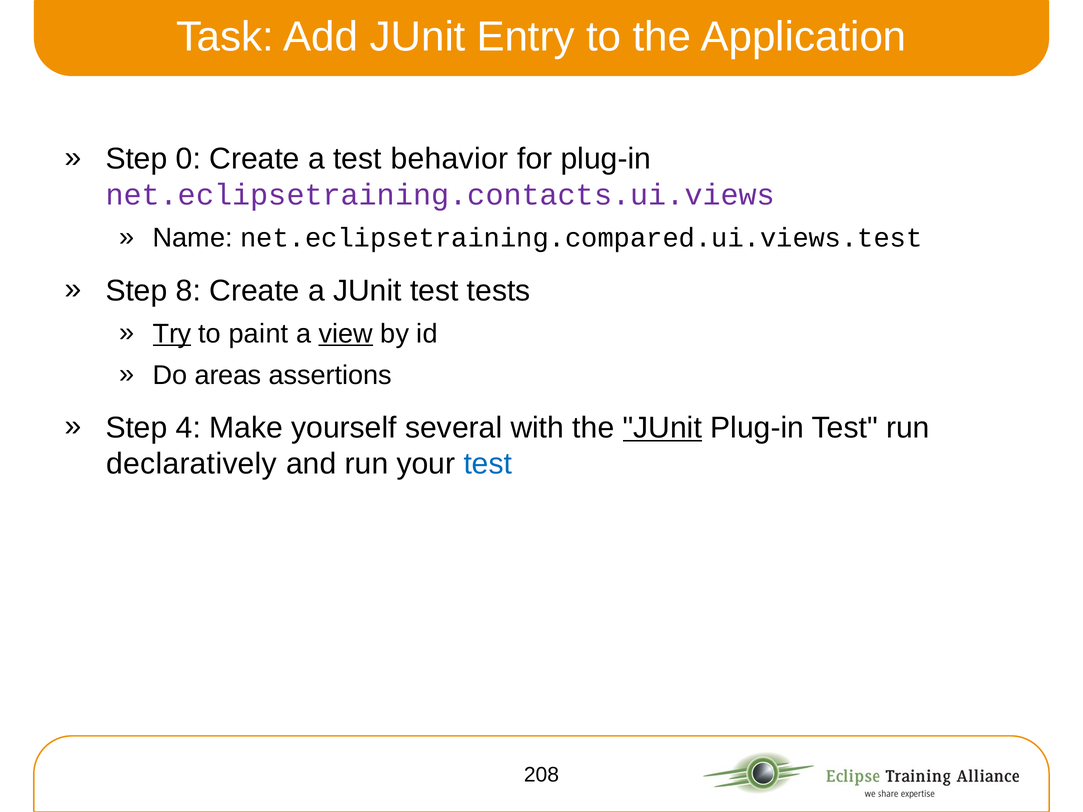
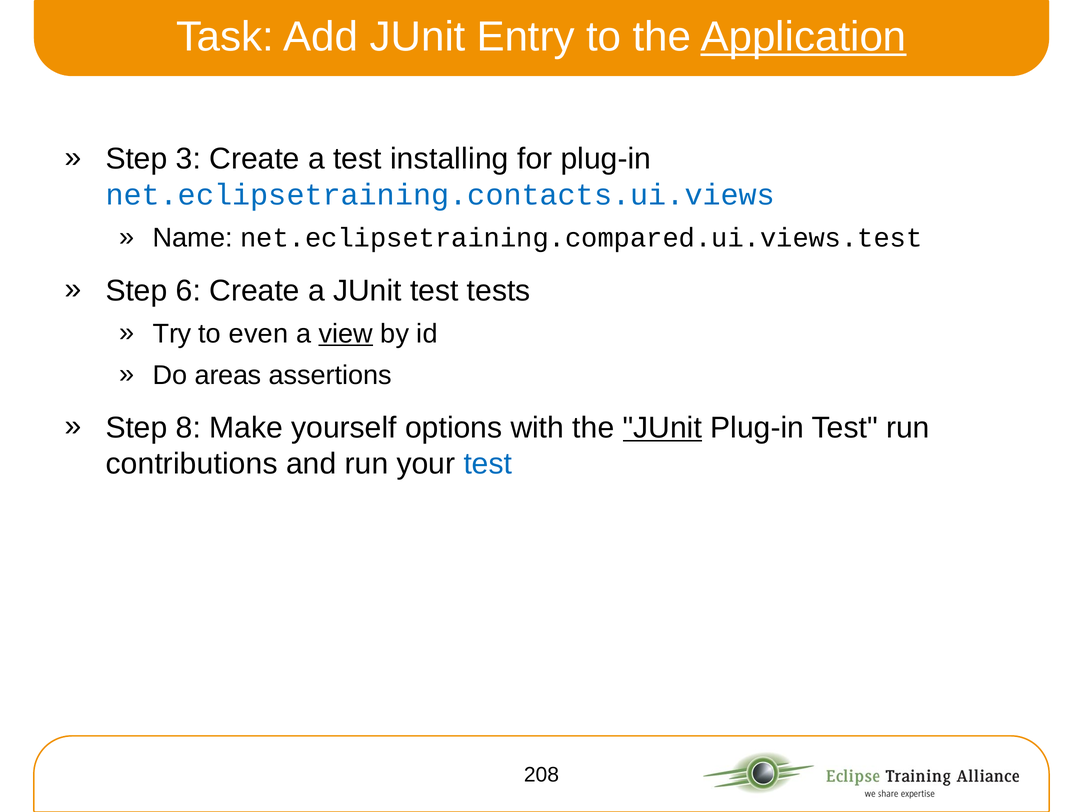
Application underline: none -> present
0: 0 -> 3
behavior: behavior -> installing
net.eclipsetraining.contacts.ui.views colour: purple -> blue
8: 8 -> 6
Try underline: present -> none
paint: paint -> even
4: 4 -> 8
several: several -> options
declaratively: declaratively -> contributions
